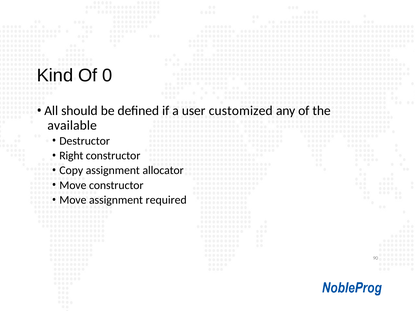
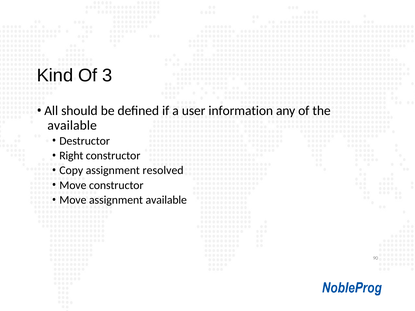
0: 0 -> 3
customized: customized -> information
allocator: allocator -> resolved
assignment required: required -> available
